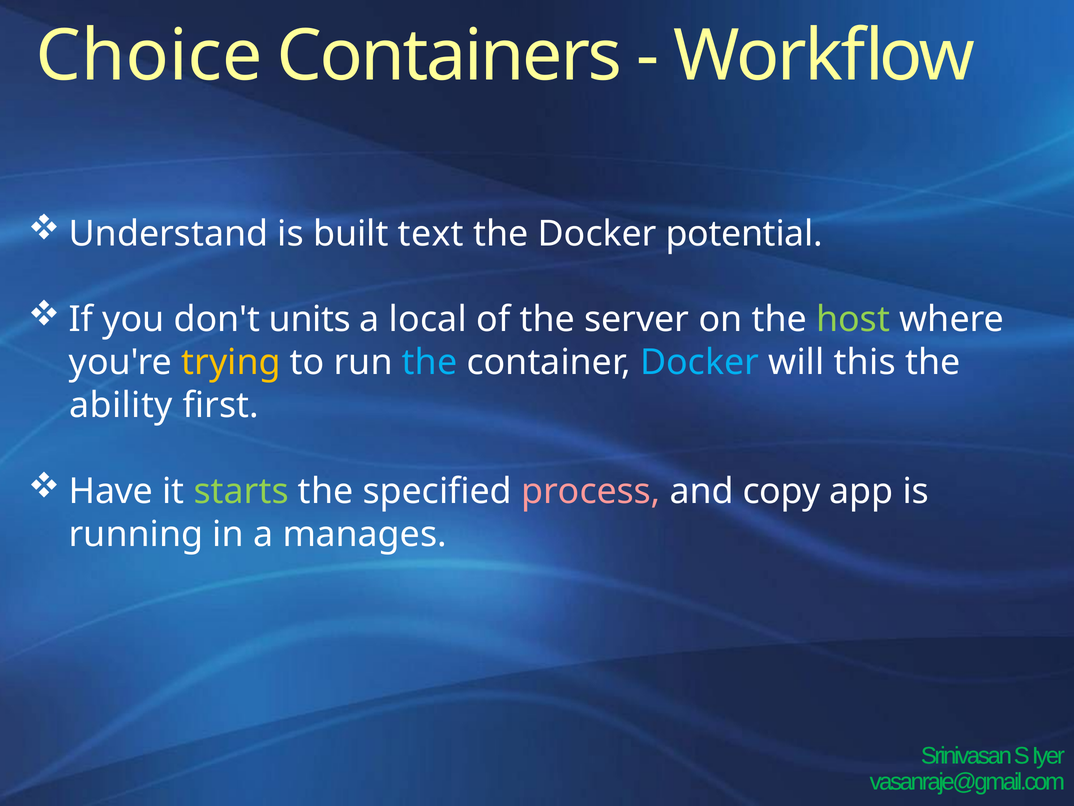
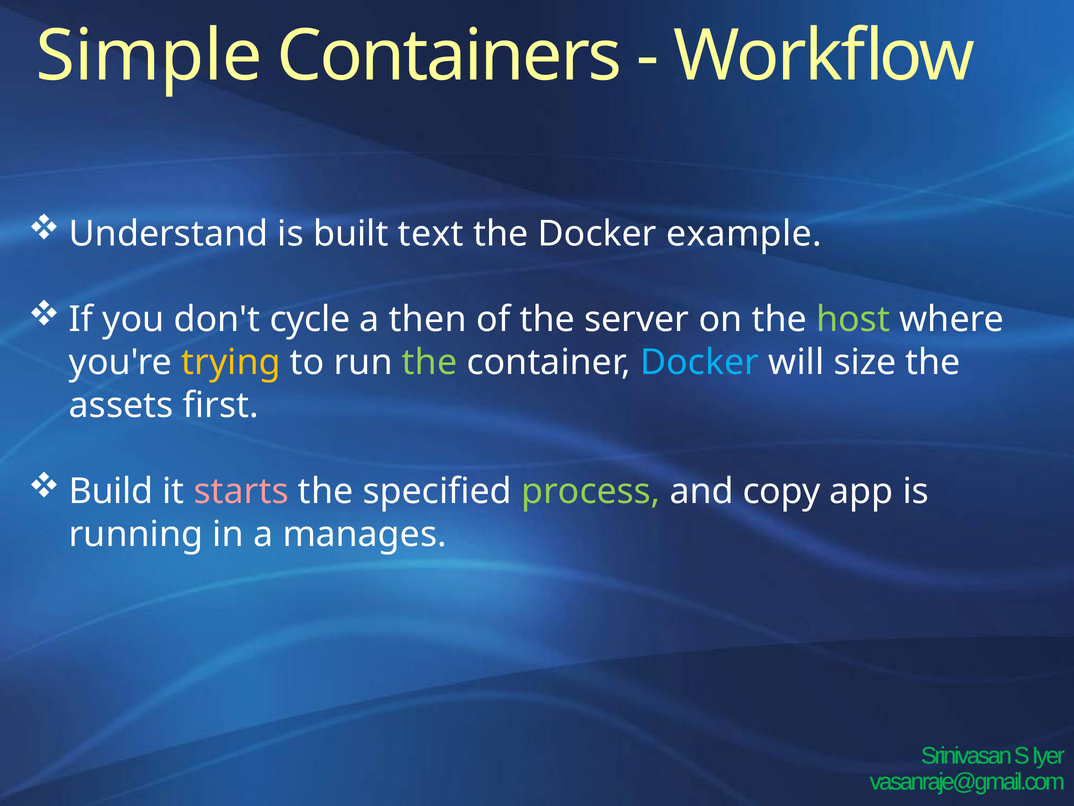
Choice: Choice -> Simple
potential: potential -> example
units: units -> cycle
local: local -> then
the at (430, 362) colour: light blue -> light green
this: this -> size
ability: ability -> assets
Have: Have -> Build
starts colour: light green -> pink
process colour: pink -> light green
